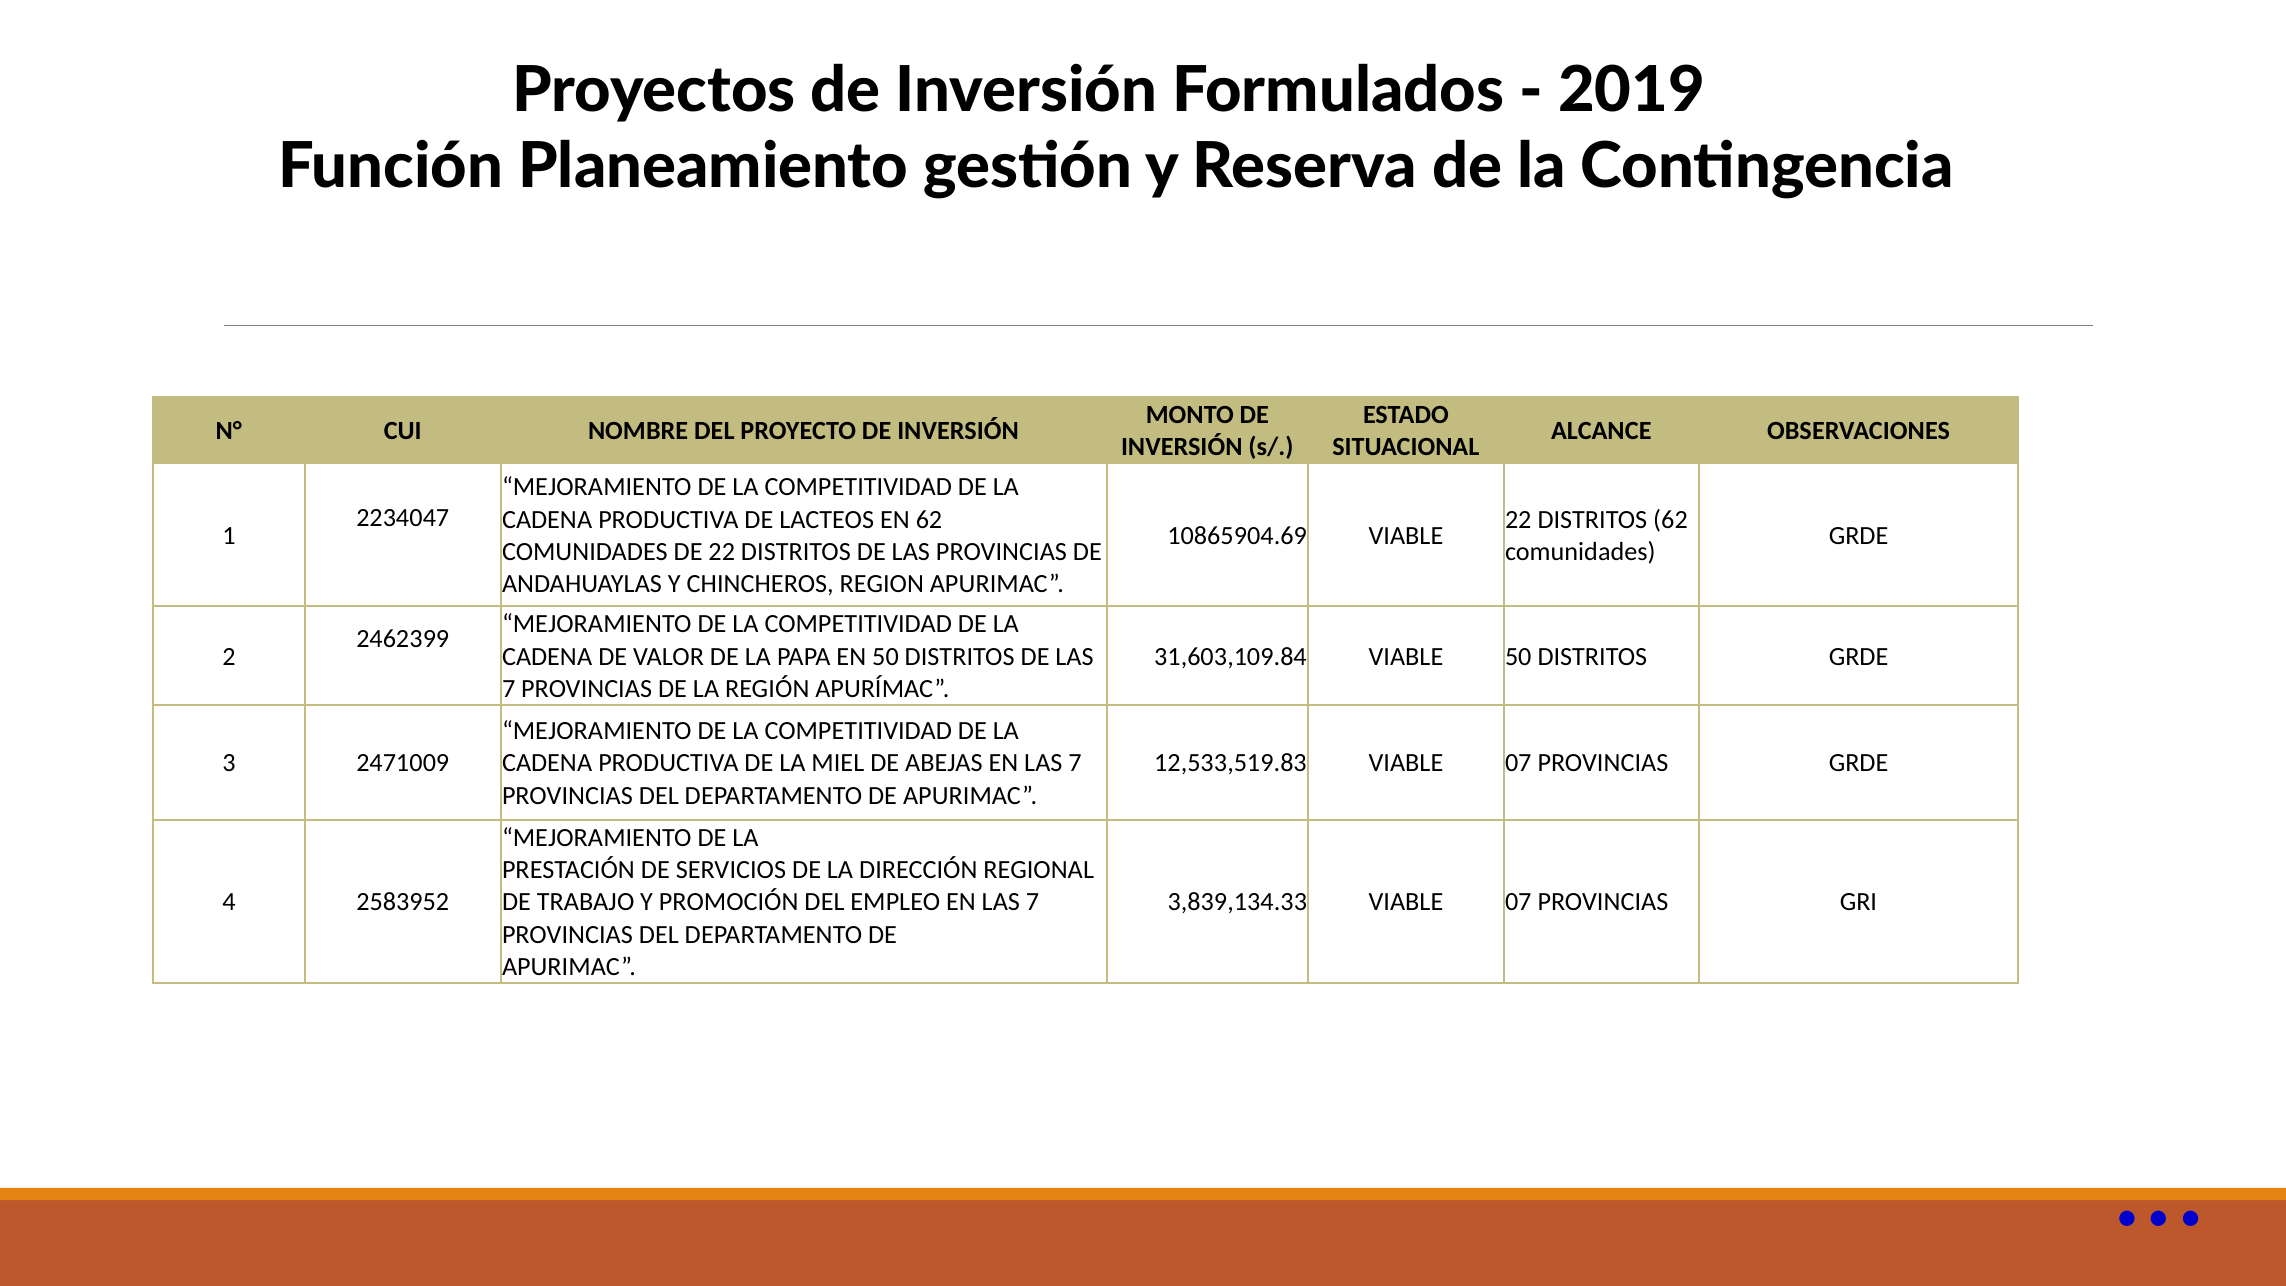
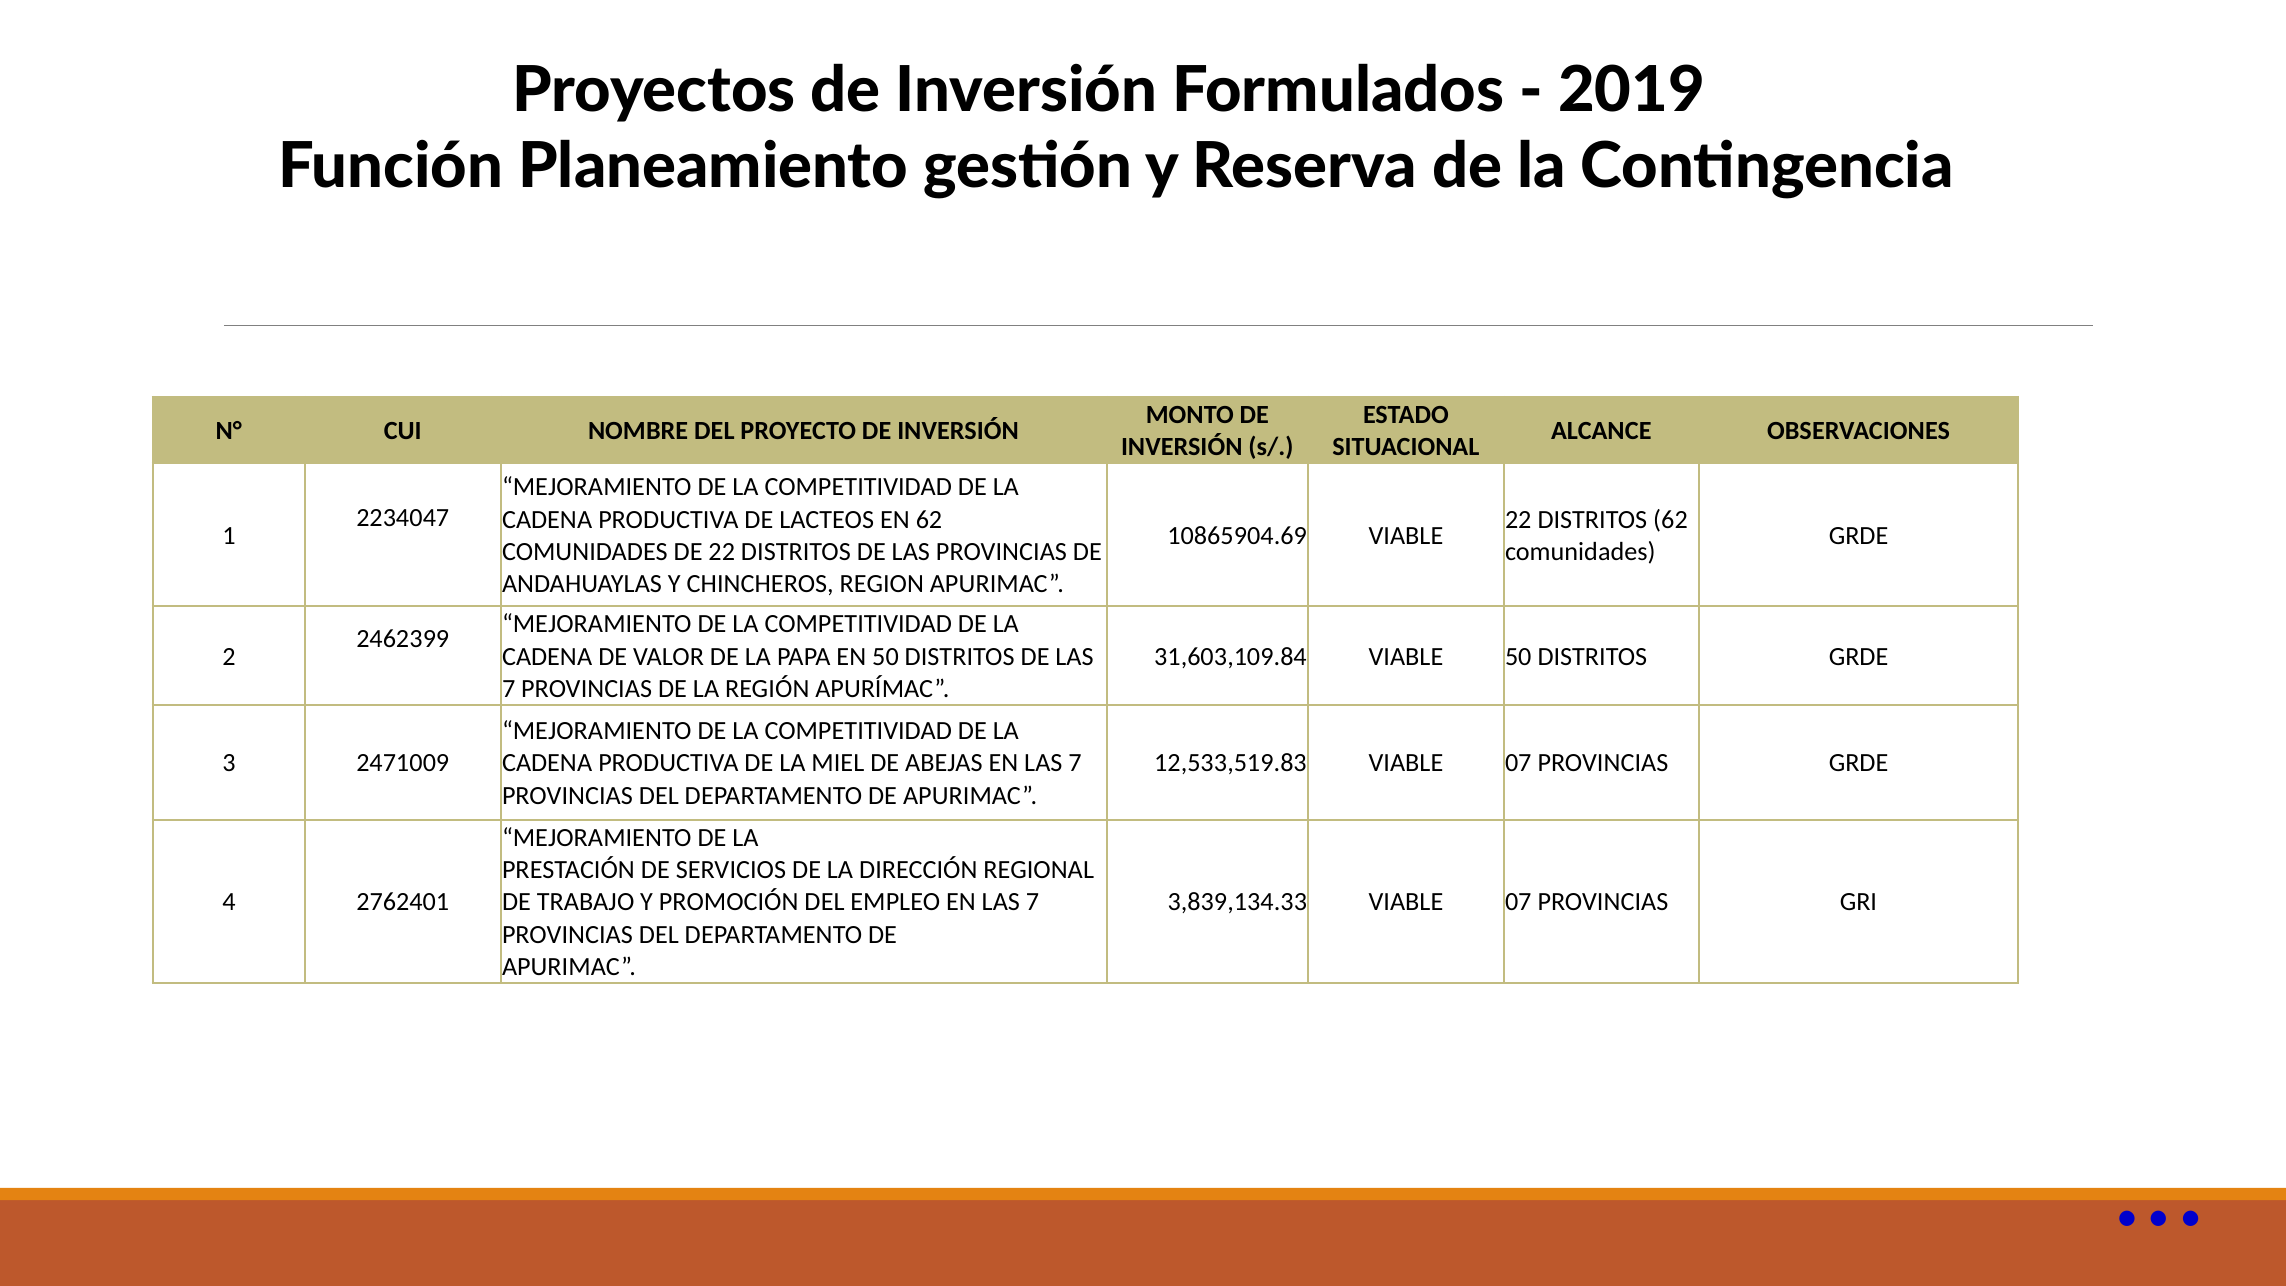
2583952: 2583952 -> 2762401
